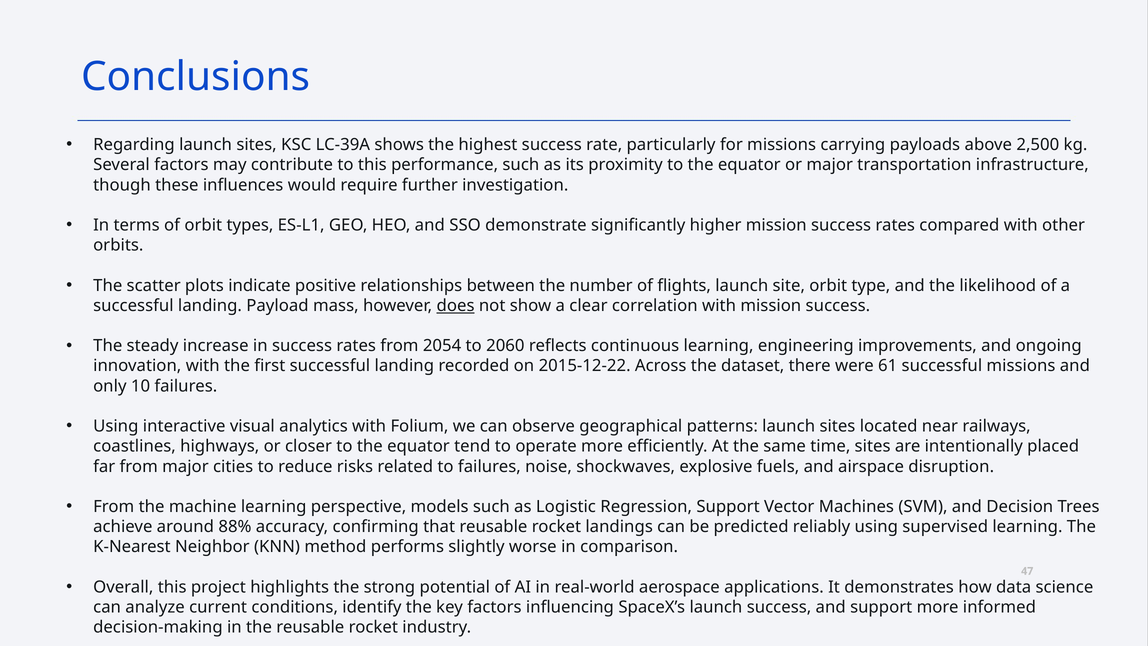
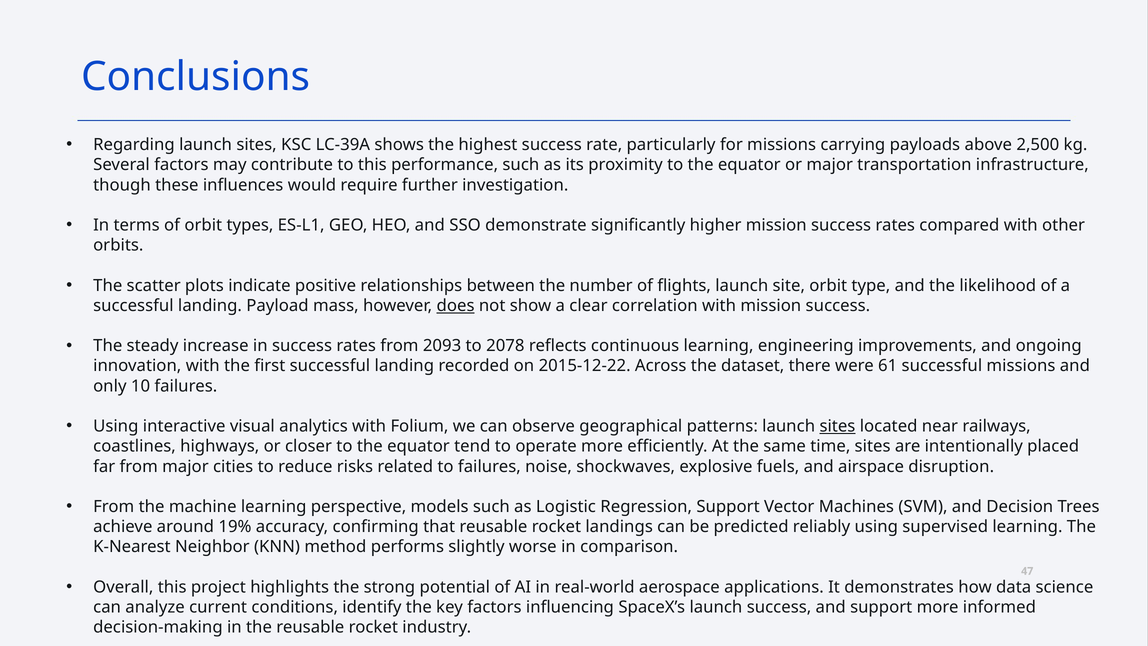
2054: 2054 -> 2093
2060: 2060 -> 2078
sites at (837, 426) underline: none -> present
88%: 88% -> 19%
